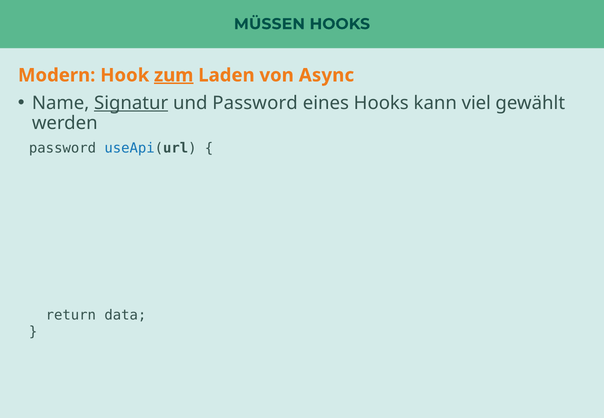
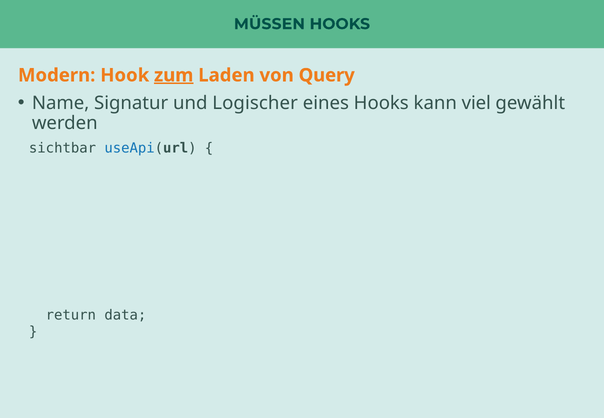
Async: Async -> Query
Signatur underline: present -> none
und Password: Password -> Logischer
password at (63, 148): password -> sichtbar
